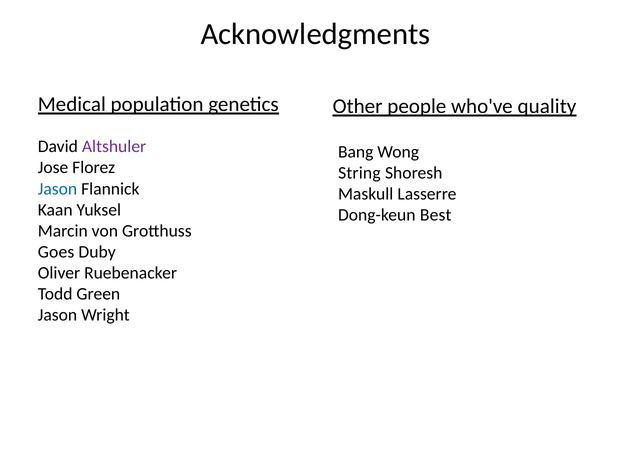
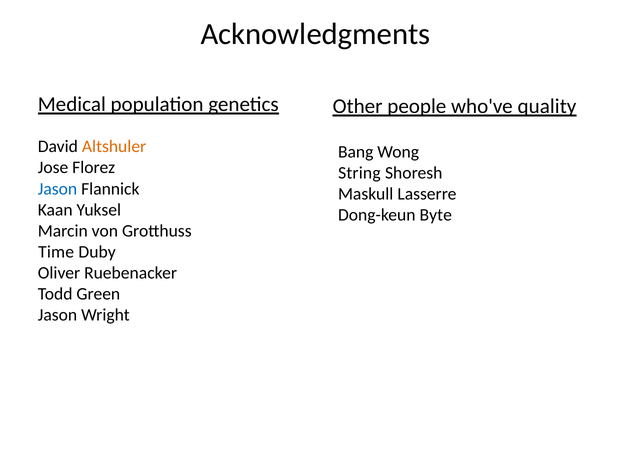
Altshuler colour: purple -> orange
Best: Best -> Byte
Goes: Goes -> Time
